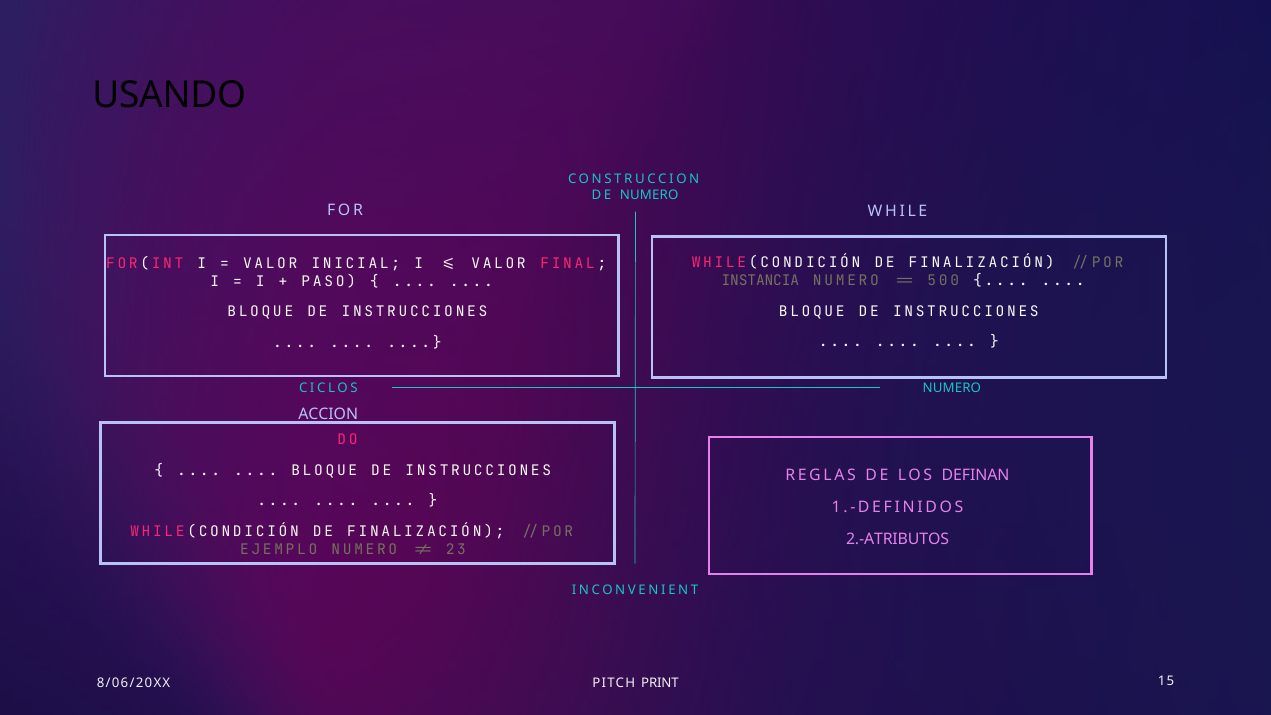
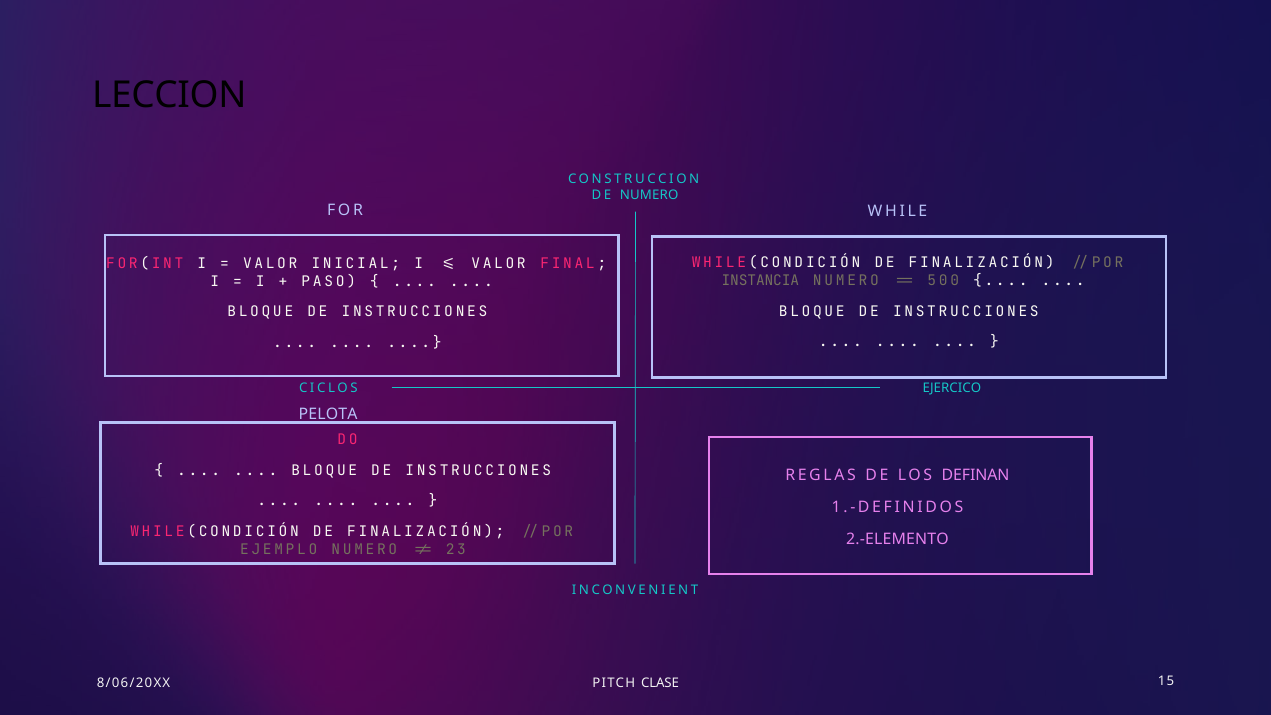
USANDO: USANDO -> LECCION
CICLOS NUMERO: NUMERO -> EJERCICO
ACCION: ACCION -> PELOTA
2.-ATRIBUTOS: 2.-ATRIBUTOS -> 2.-ELEMENTO
PRINT: PRINT -> CLASE
